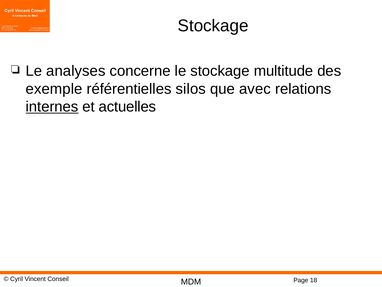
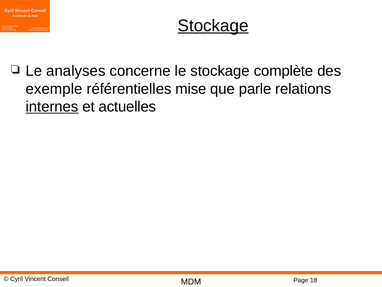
Stockage at (213, 26) underline: none -> present
multitude: multitude -> complète
silos: silos -> mise
avec: avec -> parle
